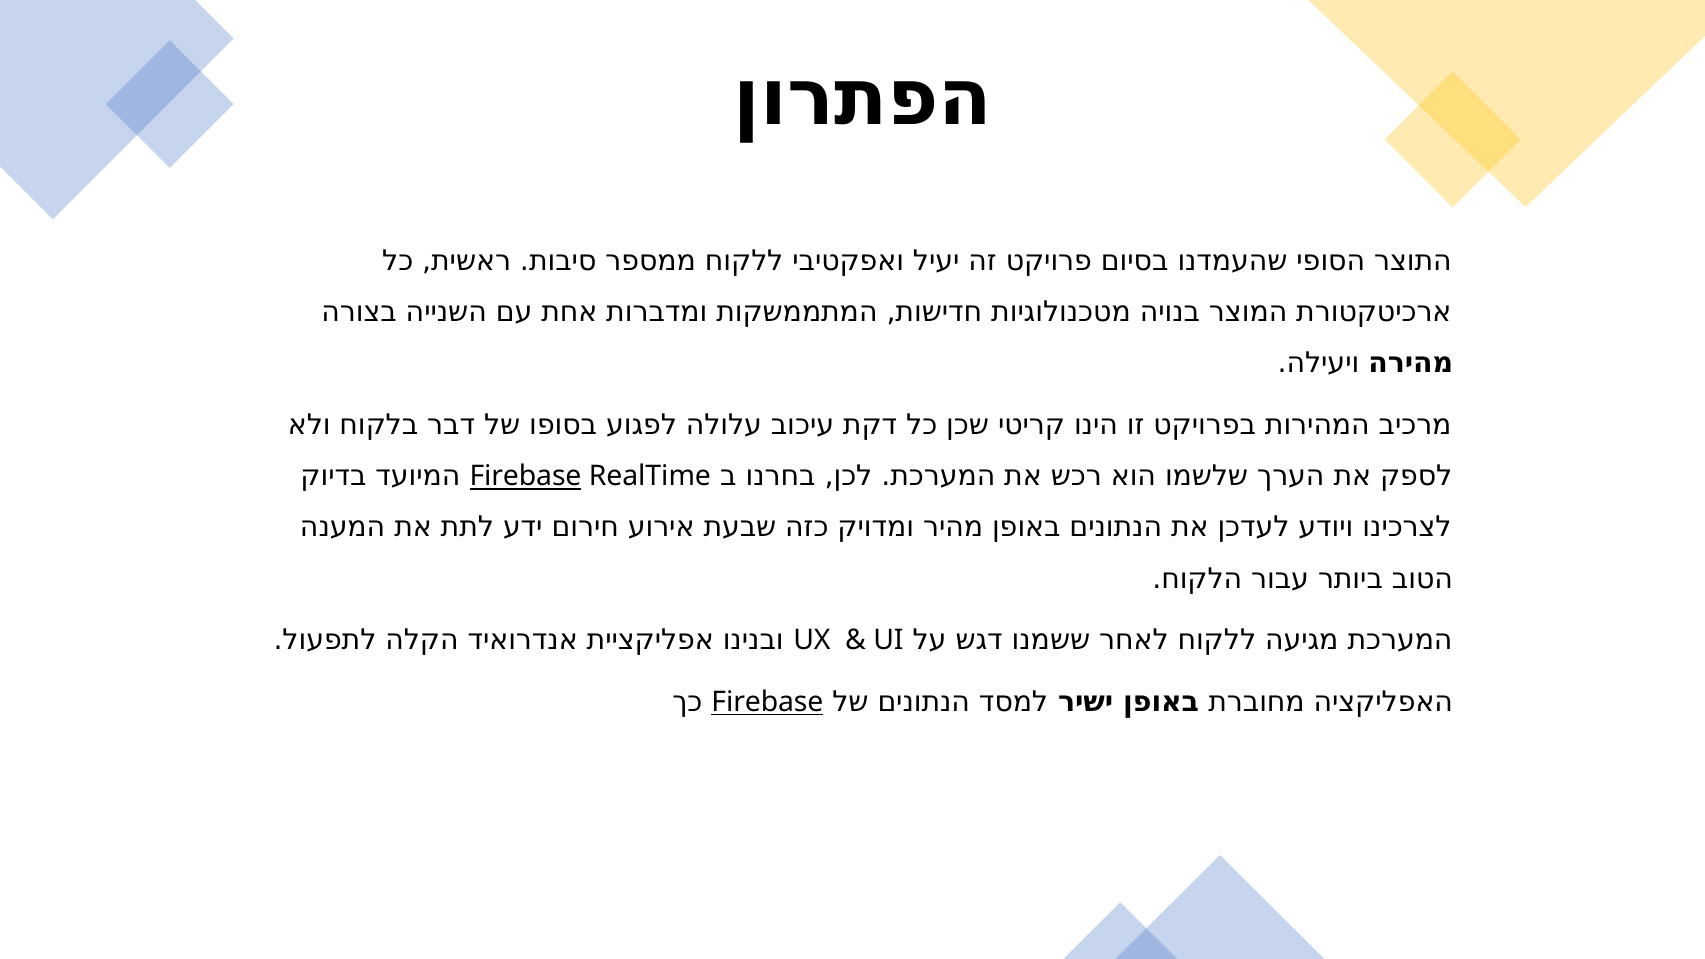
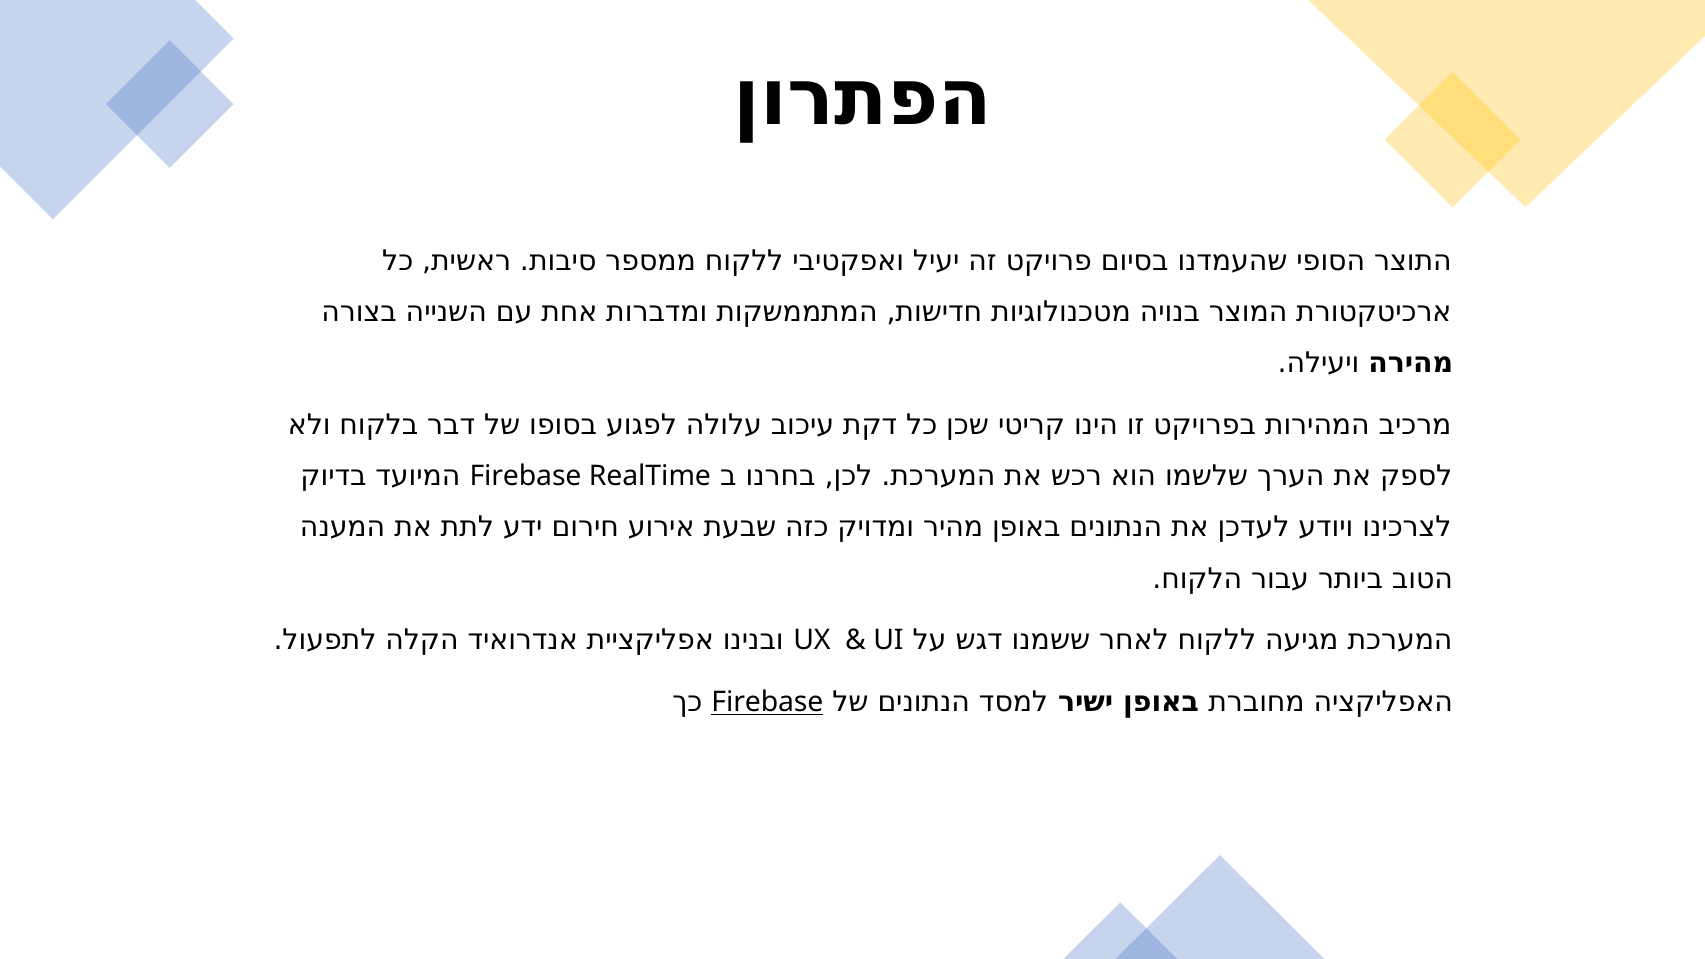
Firebase at (526, 477) underline: present -> none
